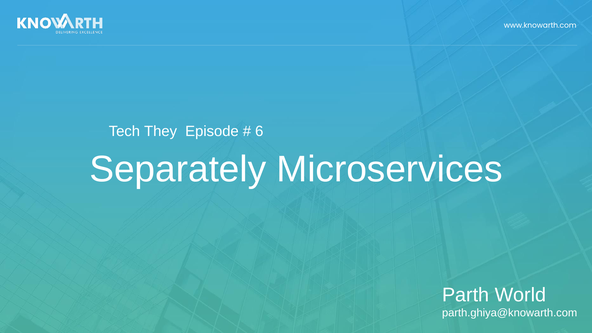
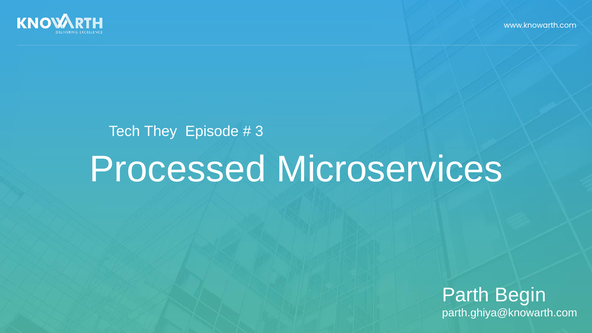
6: 6 -> 3
Separately: Separately -> Processed
World: World -> Begin
